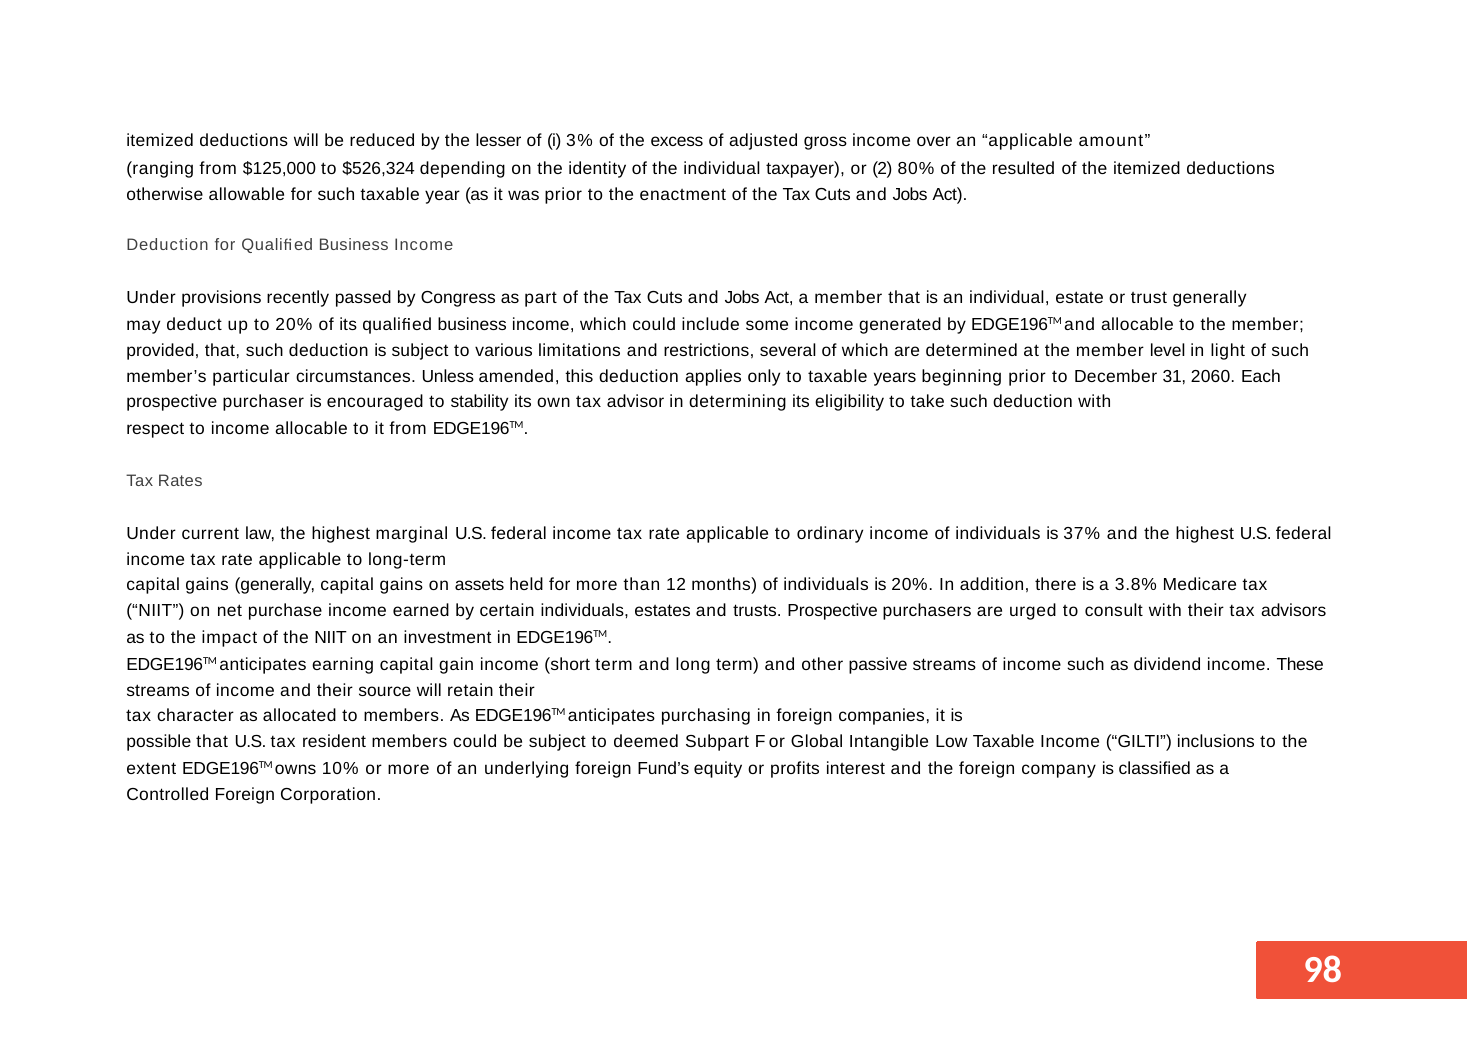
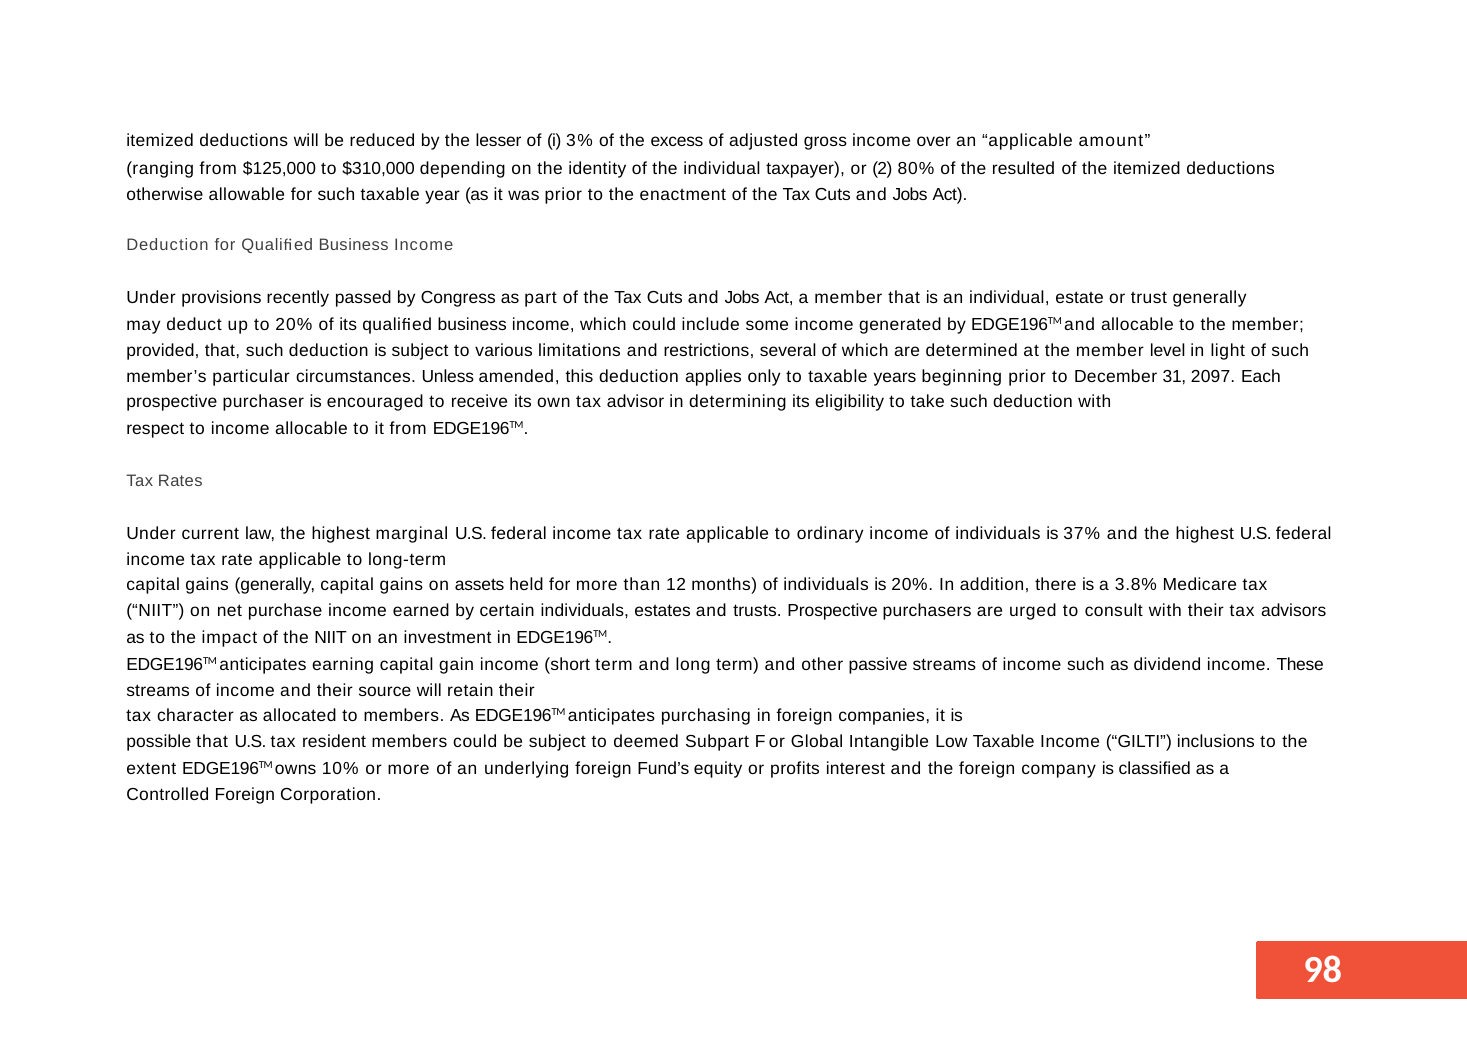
$526,324: $526,324 -> $310,000
2060: 2060 -> 2097
stability: stability -> receive
